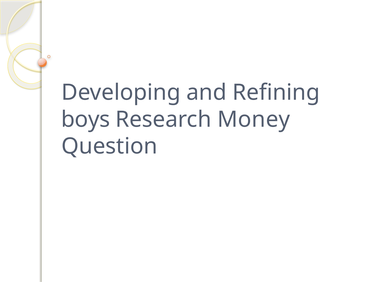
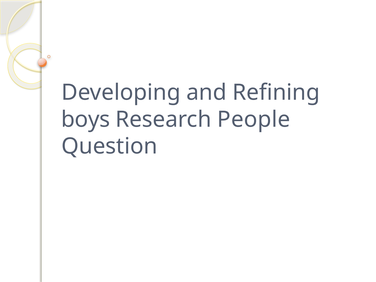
Money: Money -> People
